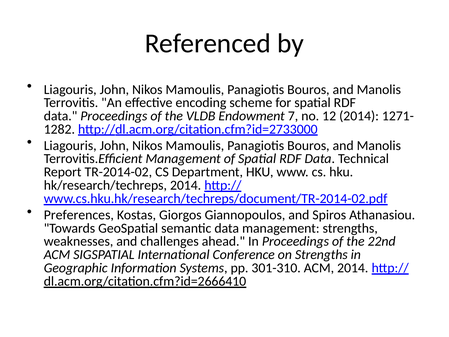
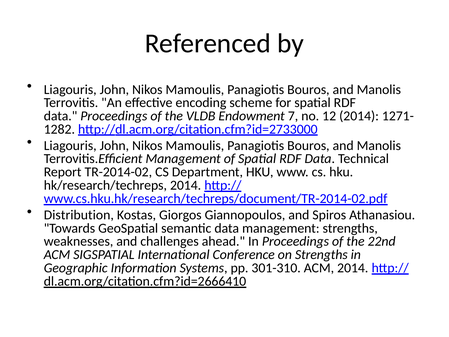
Preferences: Preferences -> Distribution
